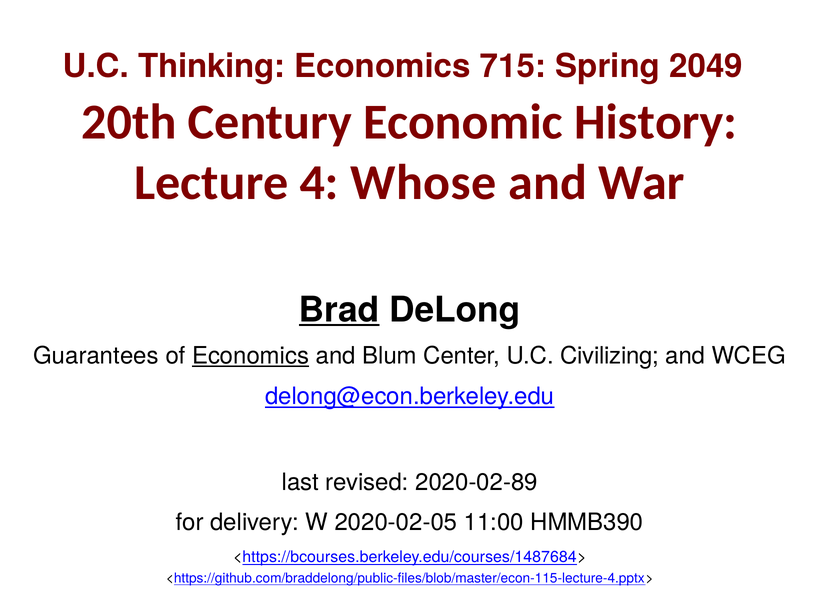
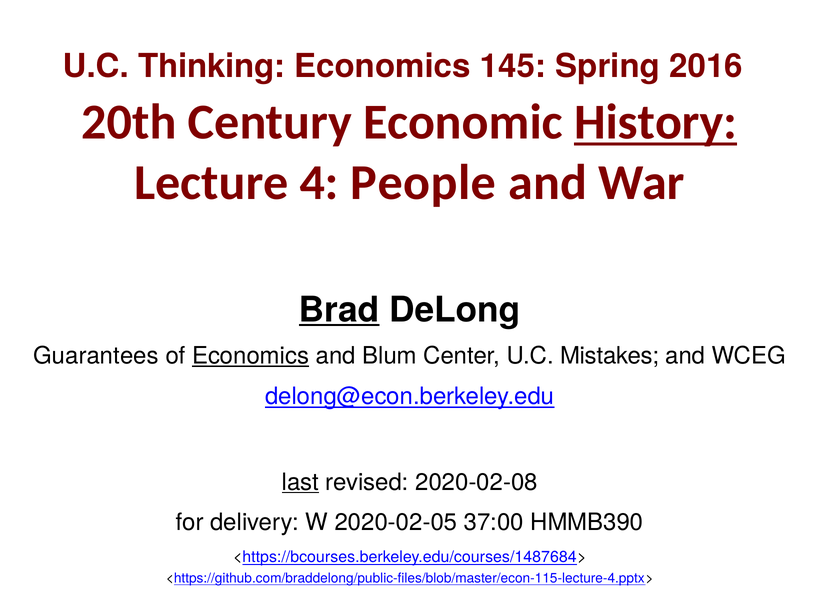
715: 715 -> 145
2049: 2049 -> 2016
History underline: none -> present
Whose: Whose -> People
Civilizing: Civilizing -> Mistakes
last underline: none -> present
2020-02-89: 2020-02-89 -> 2020-02-08
11:00: 11:00 -> 37:00
